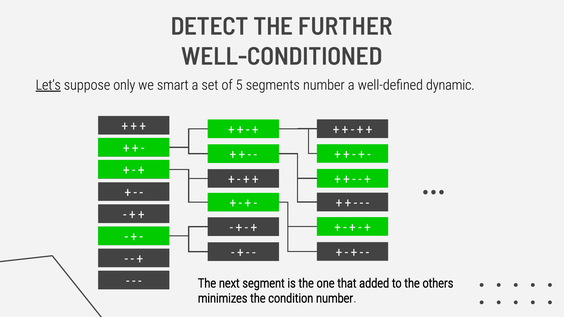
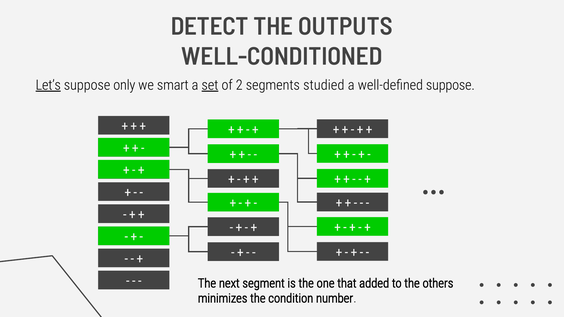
FURTHER: FURTHER -> OUTPUTS
set underline: none -> present
5: 5 -> 2
segments number: number -> studied
well-defined dynamic: dynamic -> suppose
